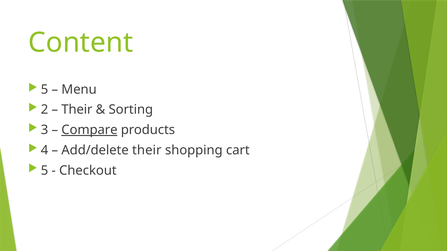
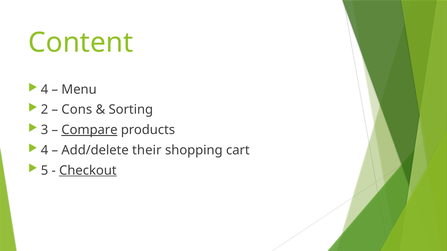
5 at (44, 90): 5 -> 4
Their at (77, 110): Their -> Cons
Checkout underline: none -> present
